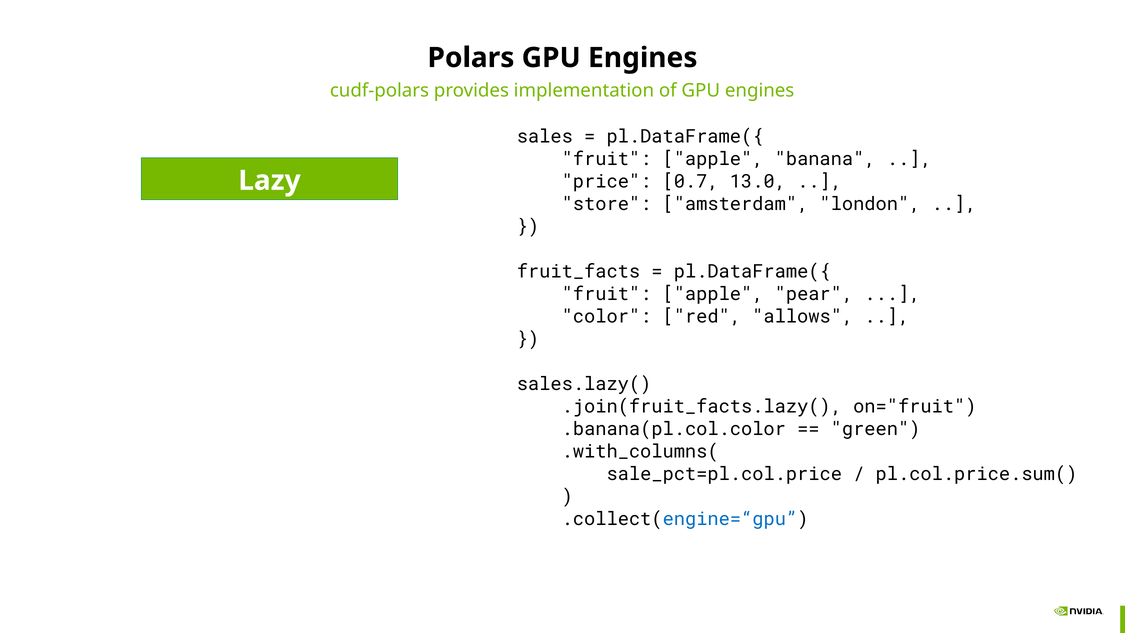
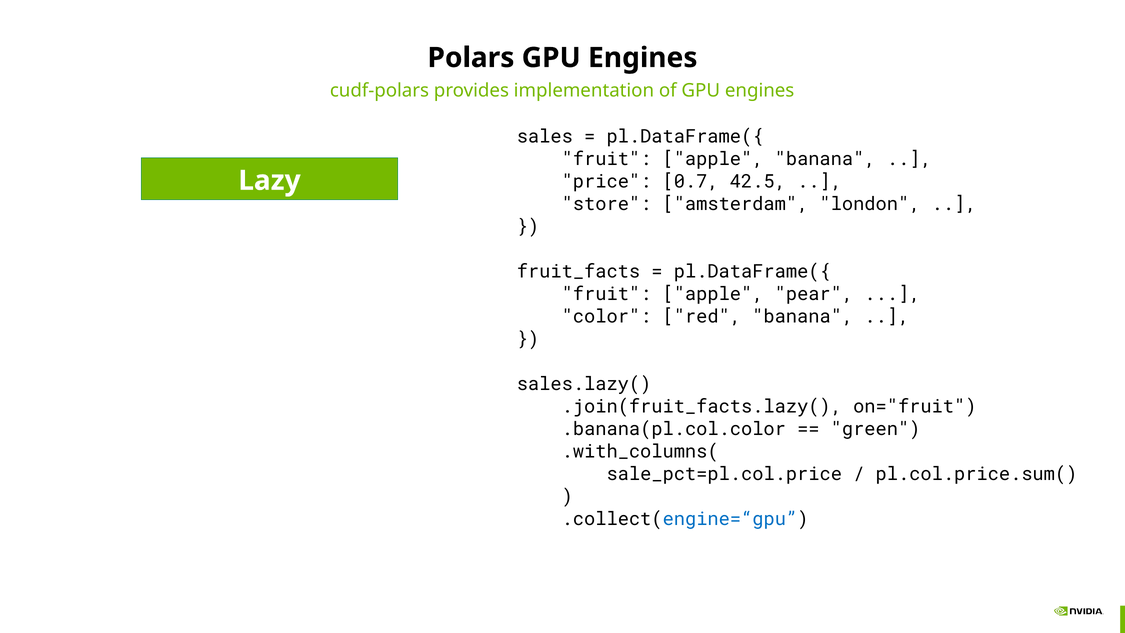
13.0: 13.0 -> 42.5
red allows: allows -> banana
